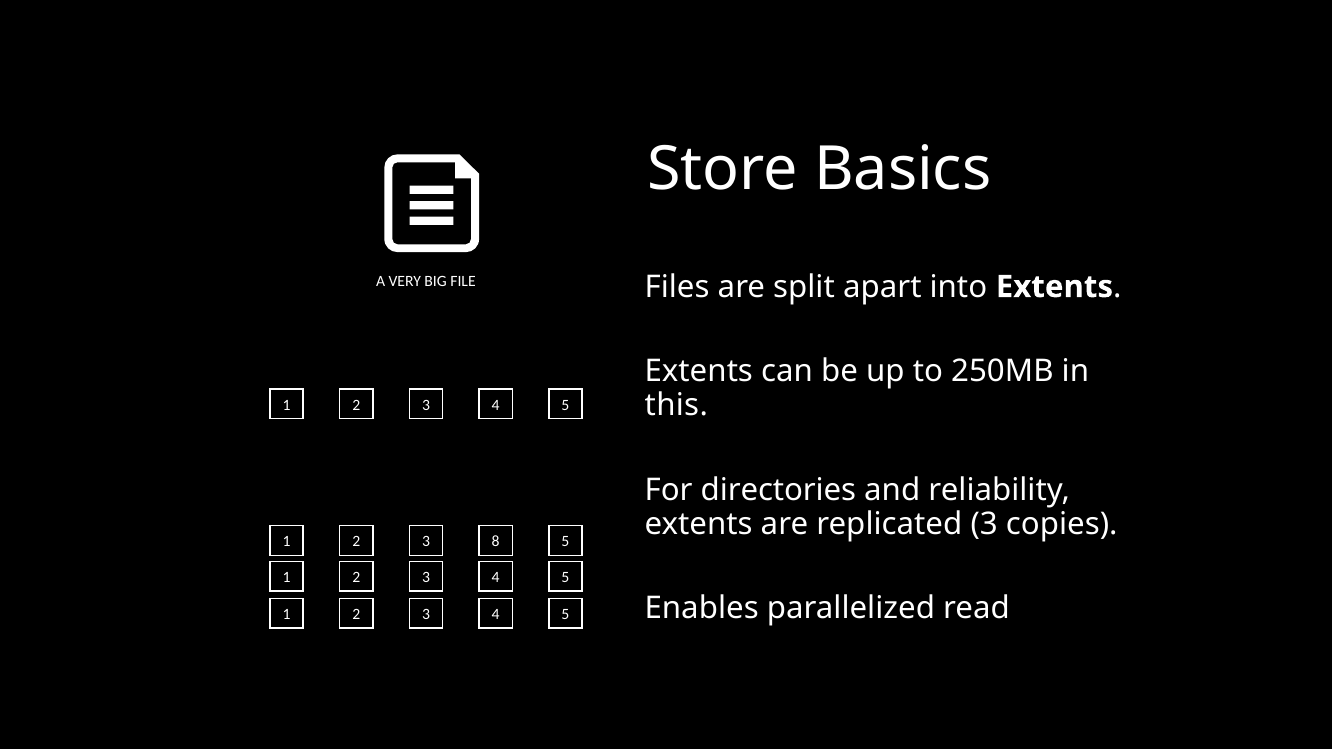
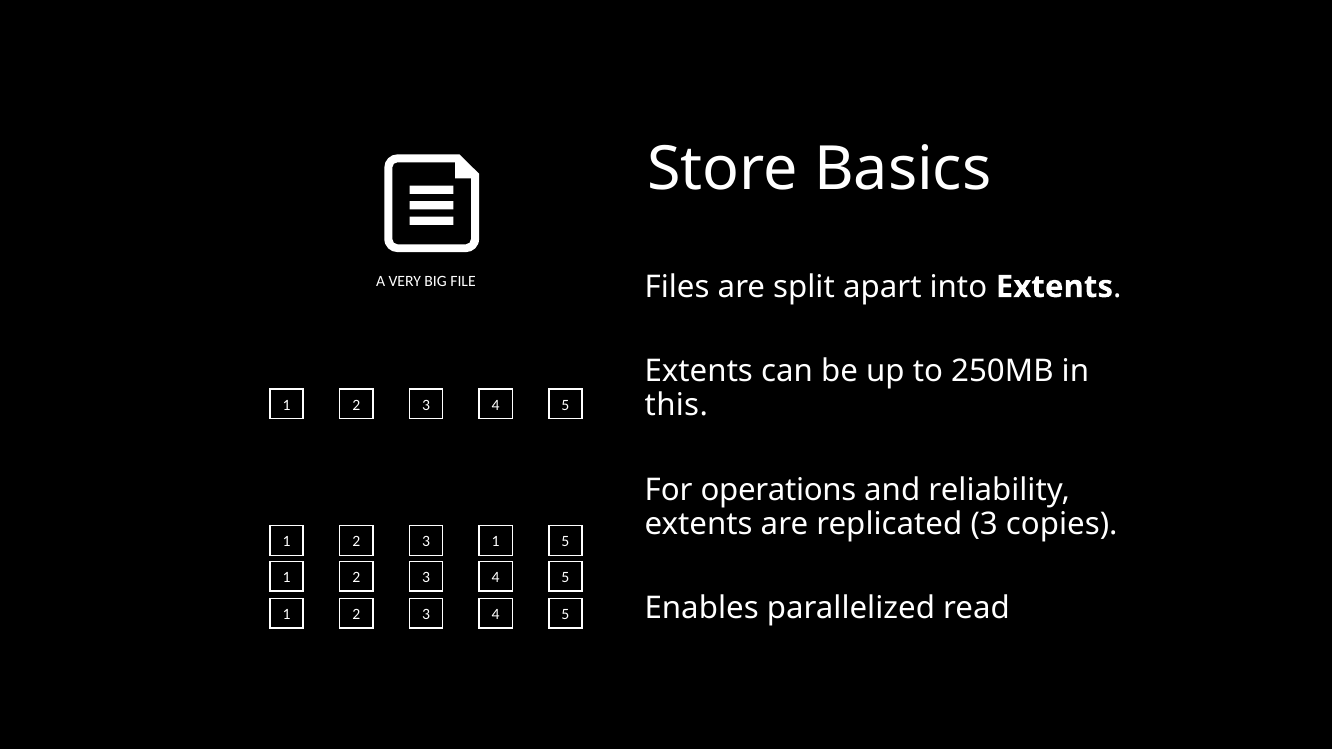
directories: directories -> operations
3 8: 8 -> 1
